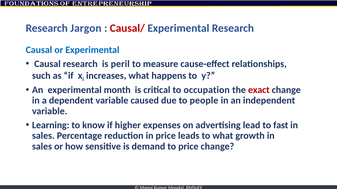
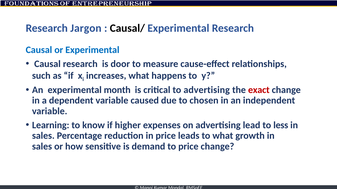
Causal/ colour: red -> black
peril: peril -> door
to occupation: occupation -> advertising
people: people -> chosen
fast: fast -> less
